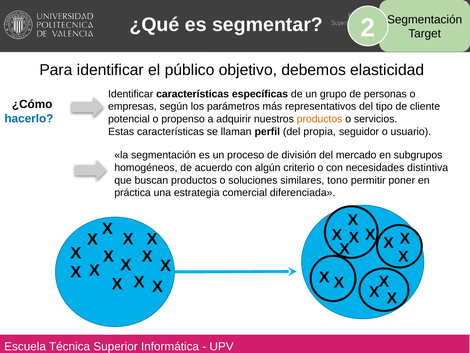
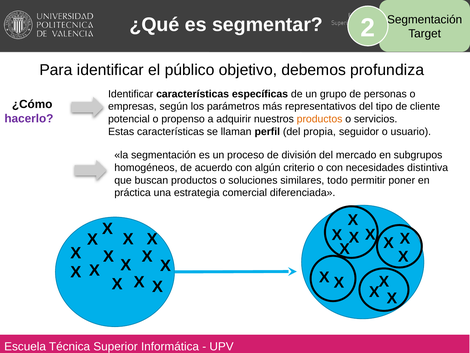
elasticidad: elasticidad -> profundiza
hacerlo colour: blue -> purple
tono: tono -> todo
